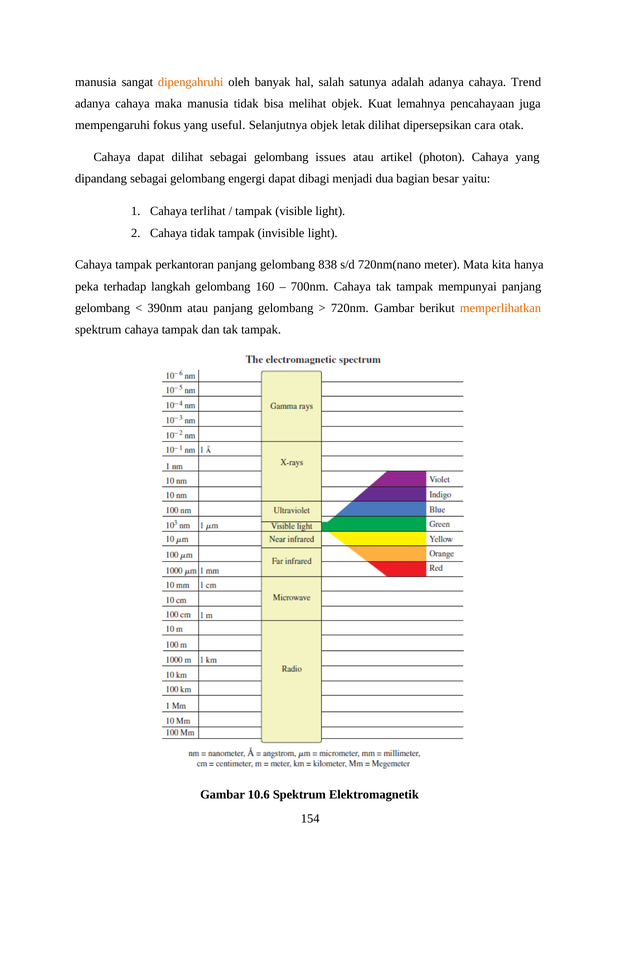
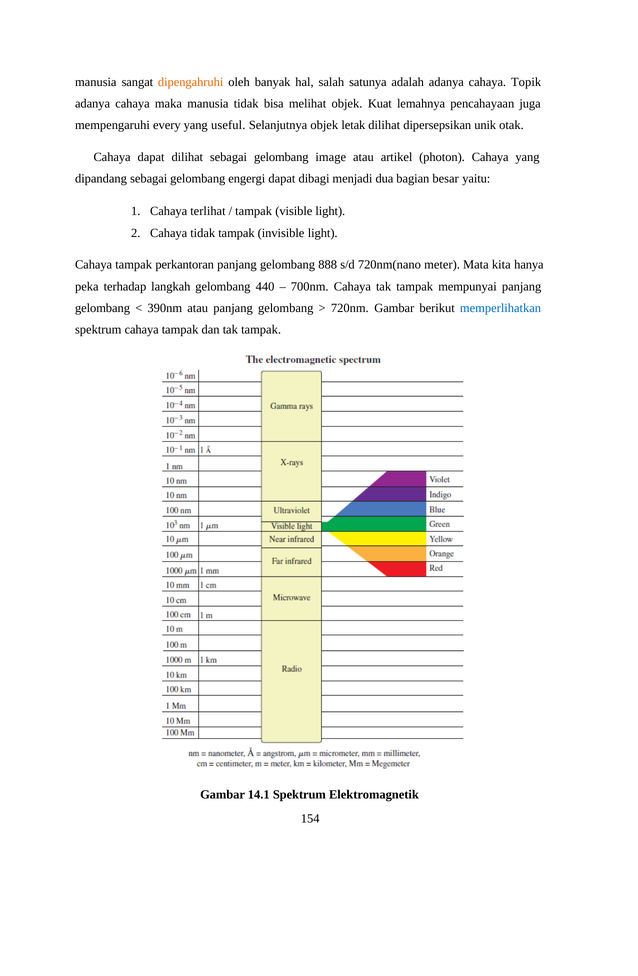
Trend: Trend -> Topik
fokus: fokus -> every
cara: cara -> unik
issues: issues -> image
838: 838 -> 888
160: 160 -> 440
memperlihatkan colour: orange -> blue
10.6: 10.6 -> 14.1
